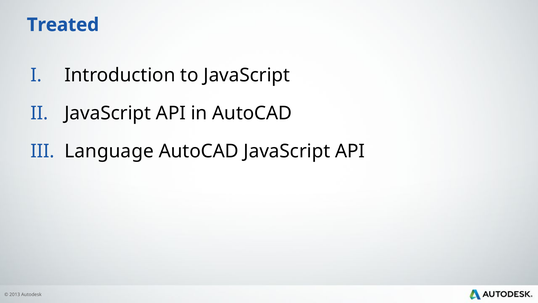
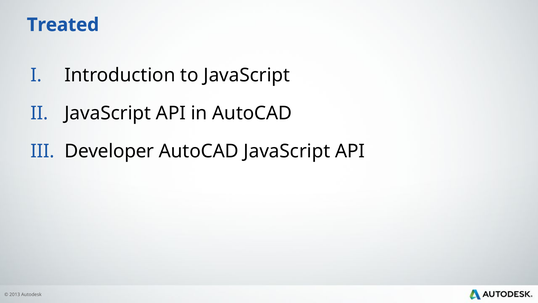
Language: Language -> Developer
